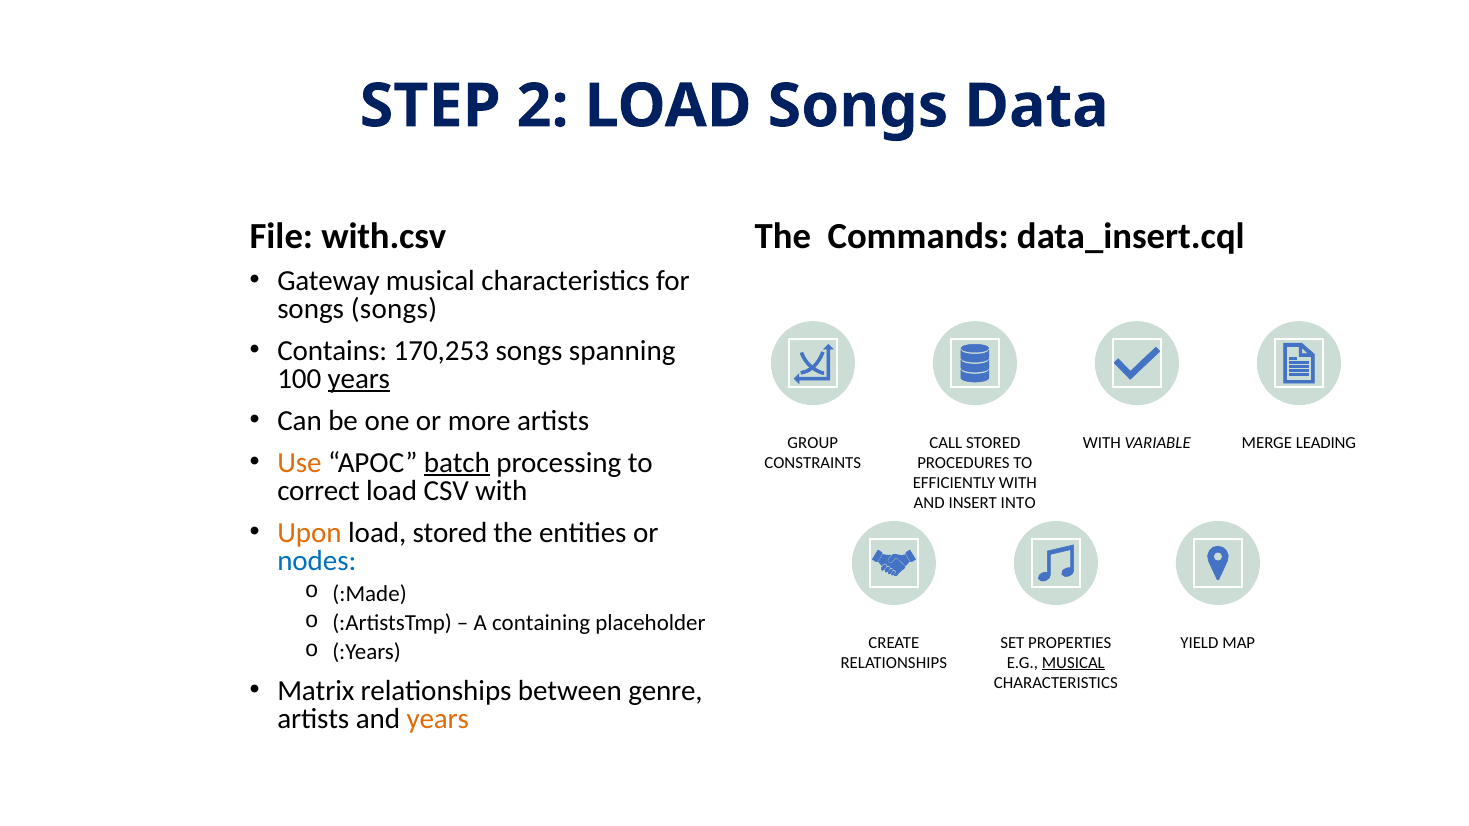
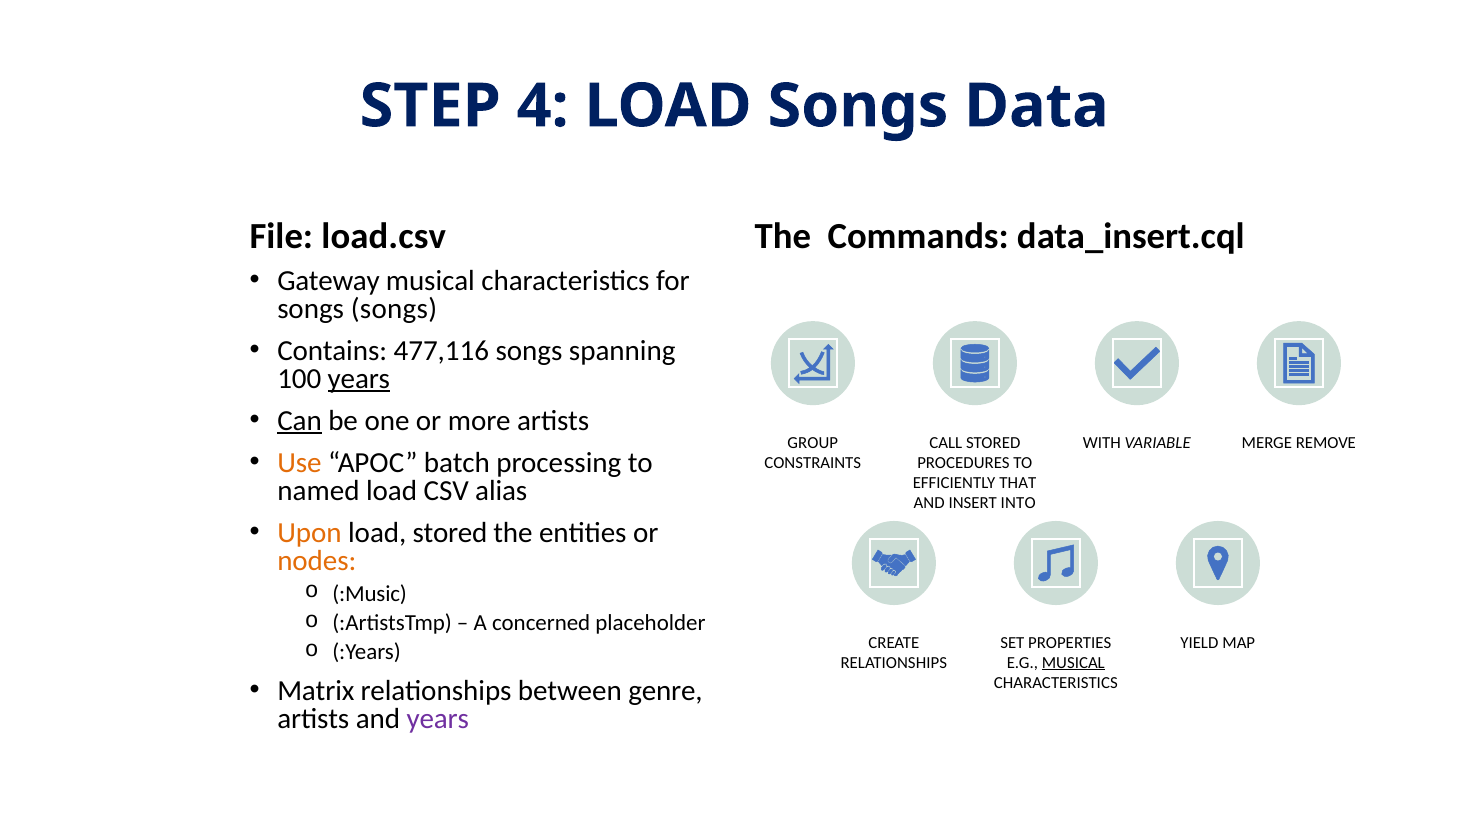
2: 2 -> 4
with.csv: with.csv -> load.csv
170,253: 170,253 -> 477,116
Can underline: none -> present
LEADING: LEADING -> REMOVE
batch underline: present -> none
WITH at (1018, 483): WITH -> THAT
correct: correct -> named
CSV with: with -> alias
nodes colour: blue -> orange
:Made: :Made -> :Music
containing: containing -> concerned
years at (438, 719) colour: orange -> purple
